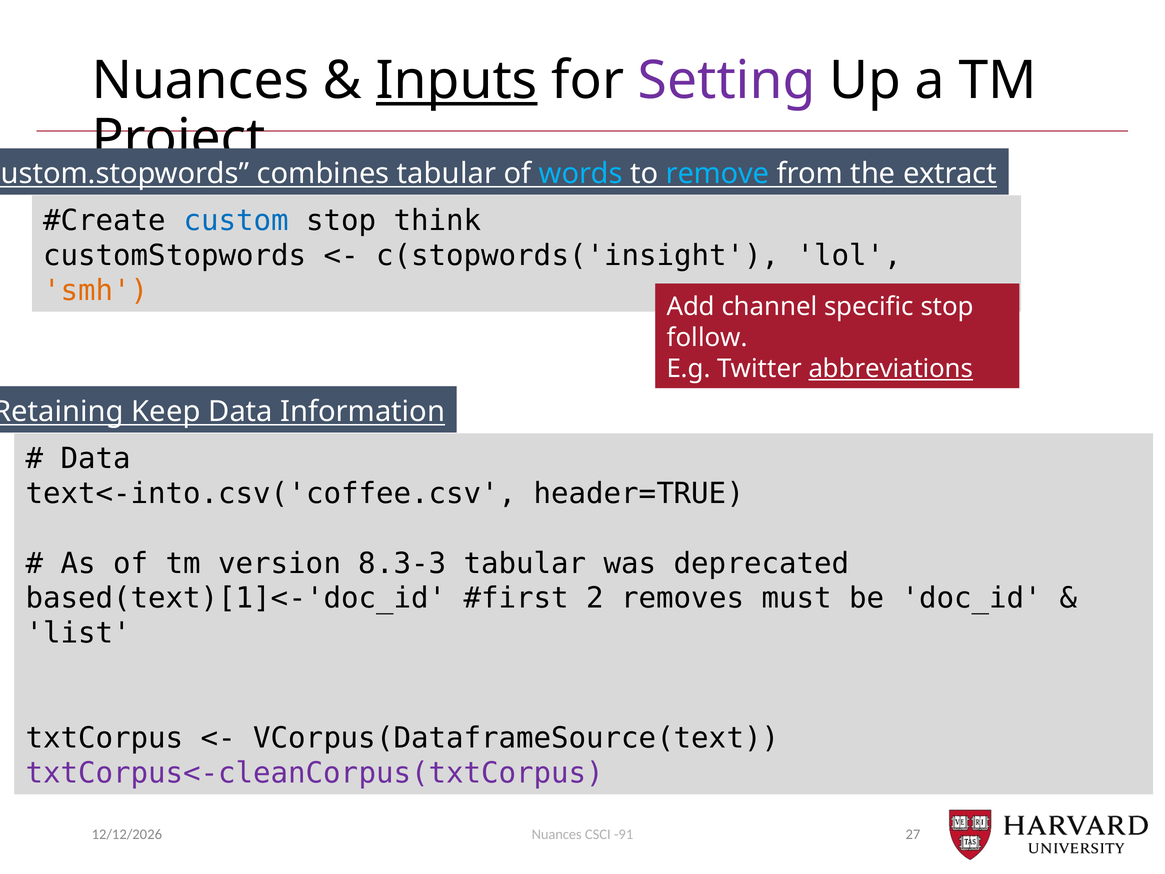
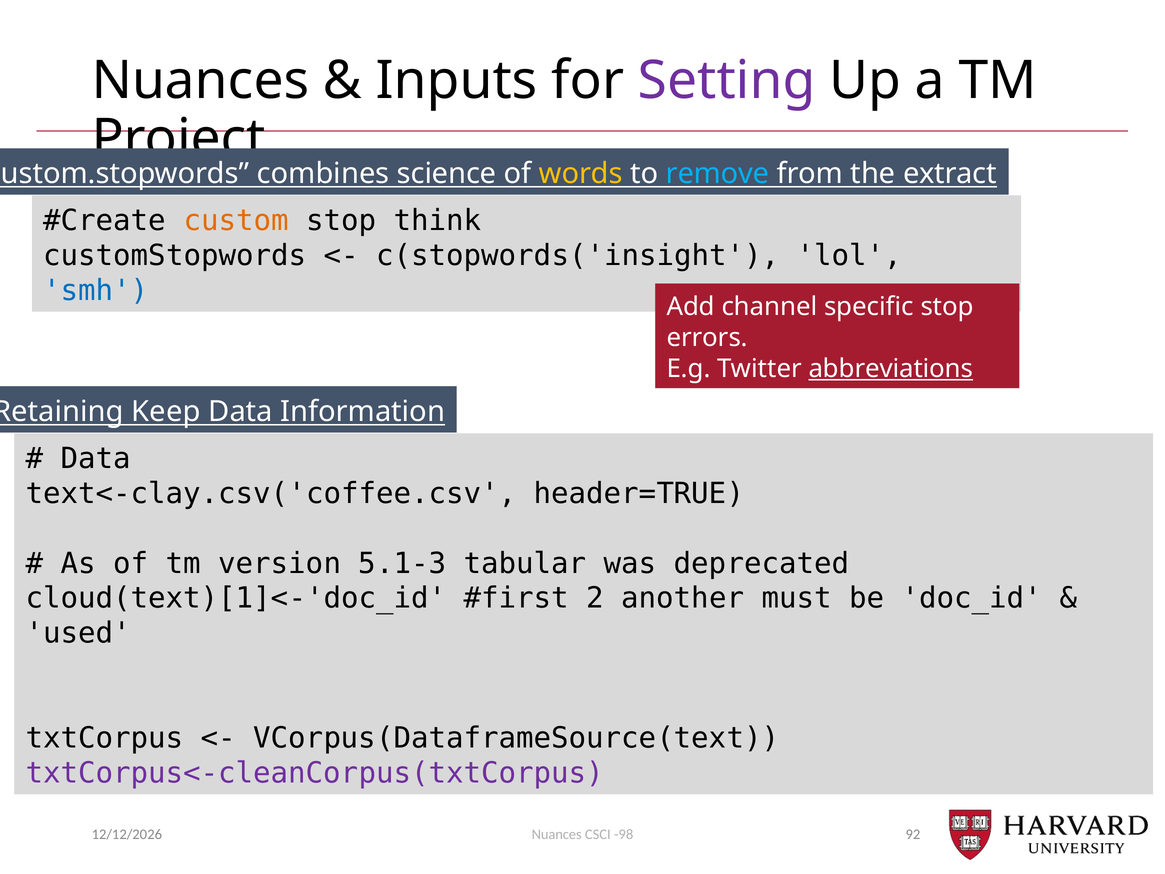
Inputs underline: present -> none
combines tabular: tabular -> science
words colour: light blue -> yellow
custom colour: blue -> orange
smh colour: orange -> blue
follow: follow -> errors
text<-into.csv('coffee.csv: text<-into.csv('coffee.csv -> text<-clay.csv('coffee.csv
8.3-3: 8.3-3 -> 5.1-3
based(text)[1]<-'doc_id: based(text)[1]<-'doc_id -> cloud(text)[1]<-'doc_id
removes: removes -> another
list: list -> used
27: 27 -> 92
-91: -91 -> -98
